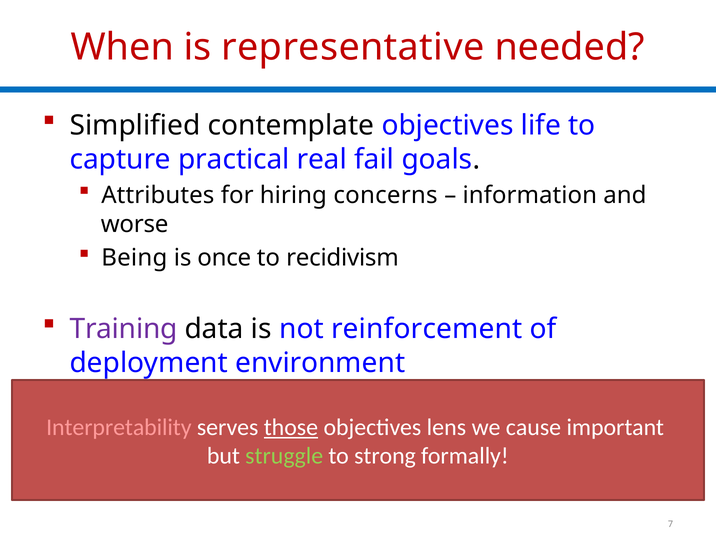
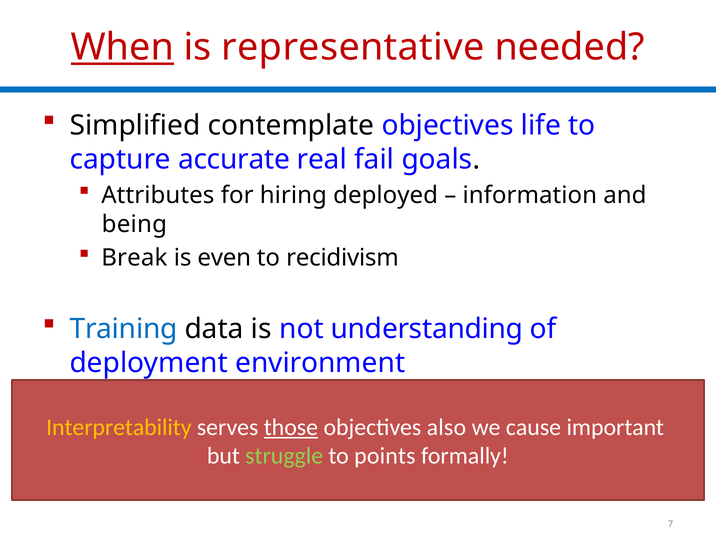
When underline: none -> present
practical: practical -> accurate
concerns: concerns -> deployed
worse: worse -> being
Being: Being -> Break
once: once -> even
Training colour: purple -> blue
reinforcement: reinforcement -> understanding
Interpretability colour: pink -> yellow
lens: lens -> also
strong: strong -> points
